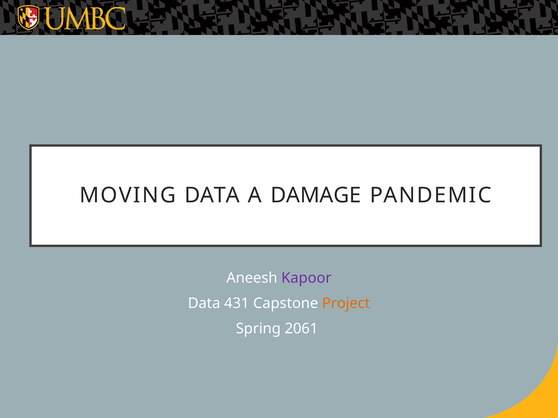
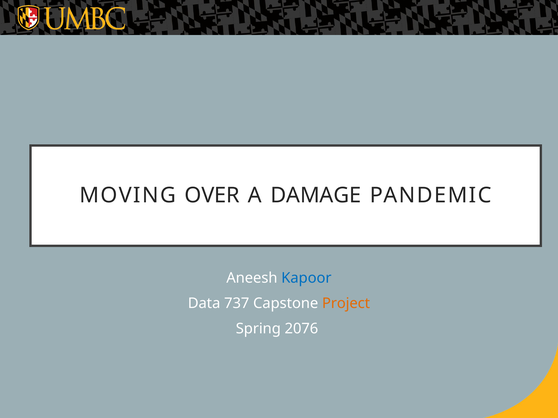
MOVING DATA: DATA -> OVER
Kapoor colour: purple -> blue
431: 431 -> 737
2061: 2061 -> 2076
